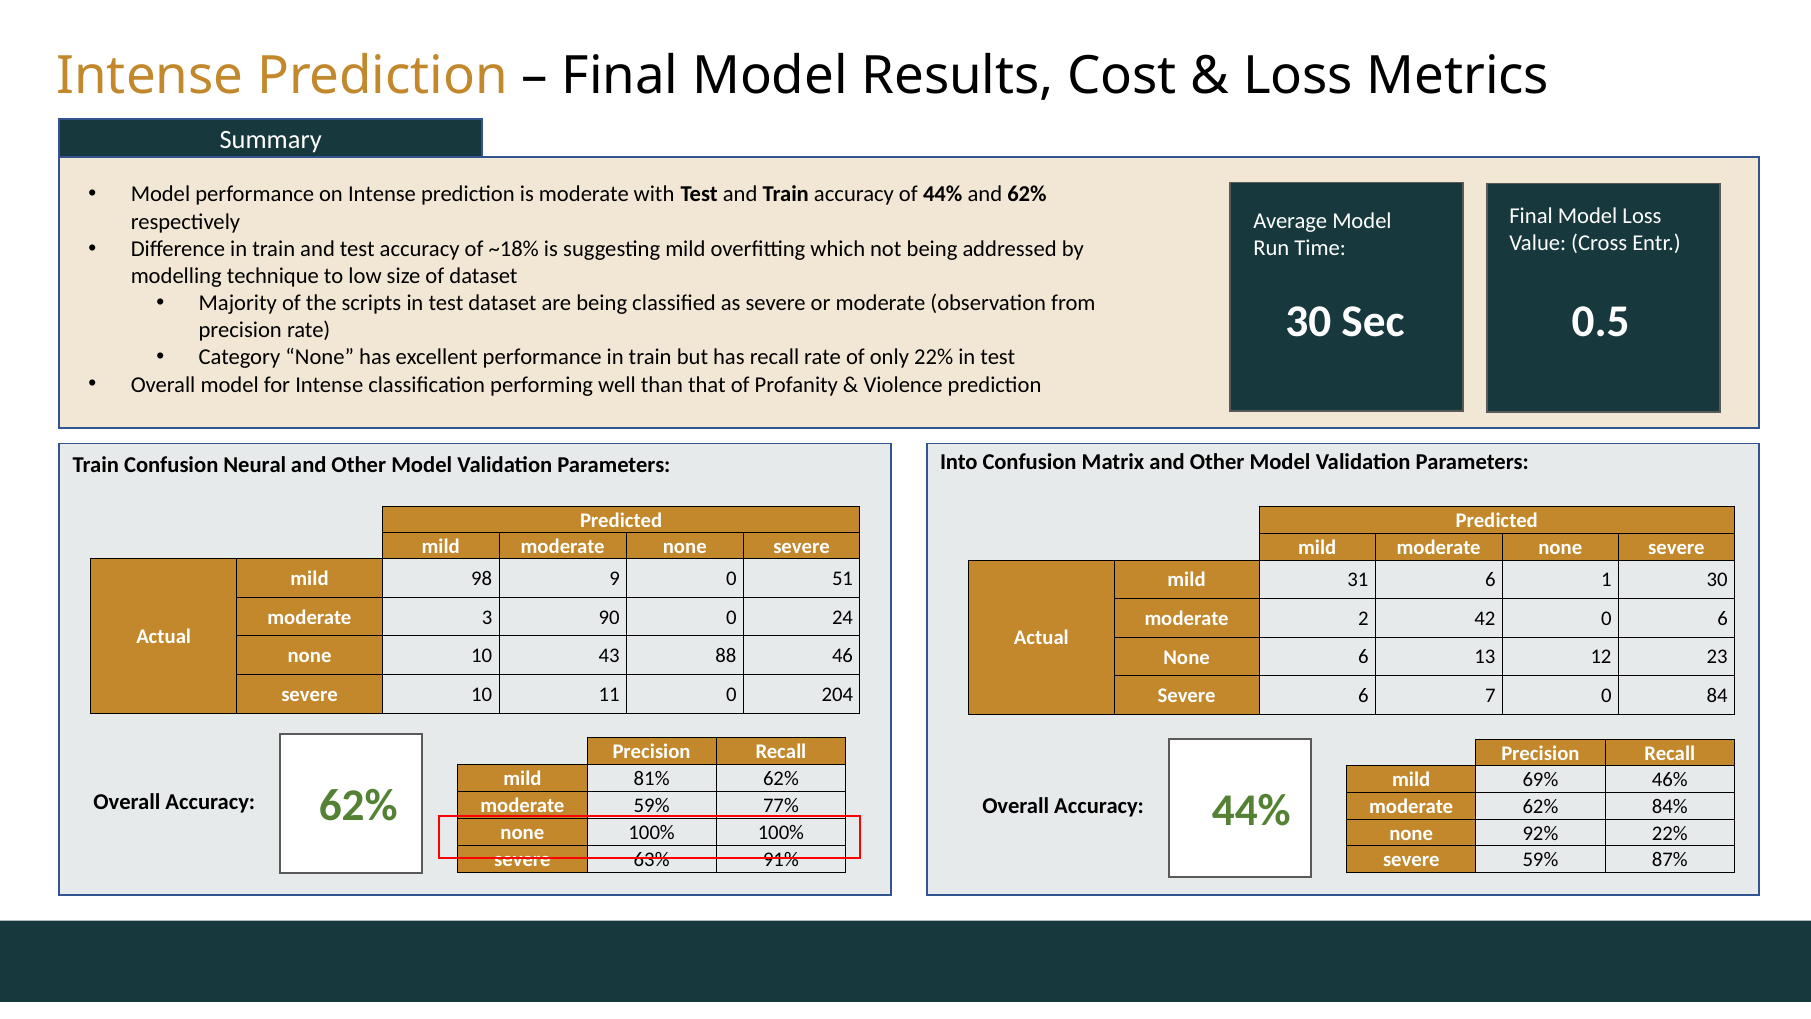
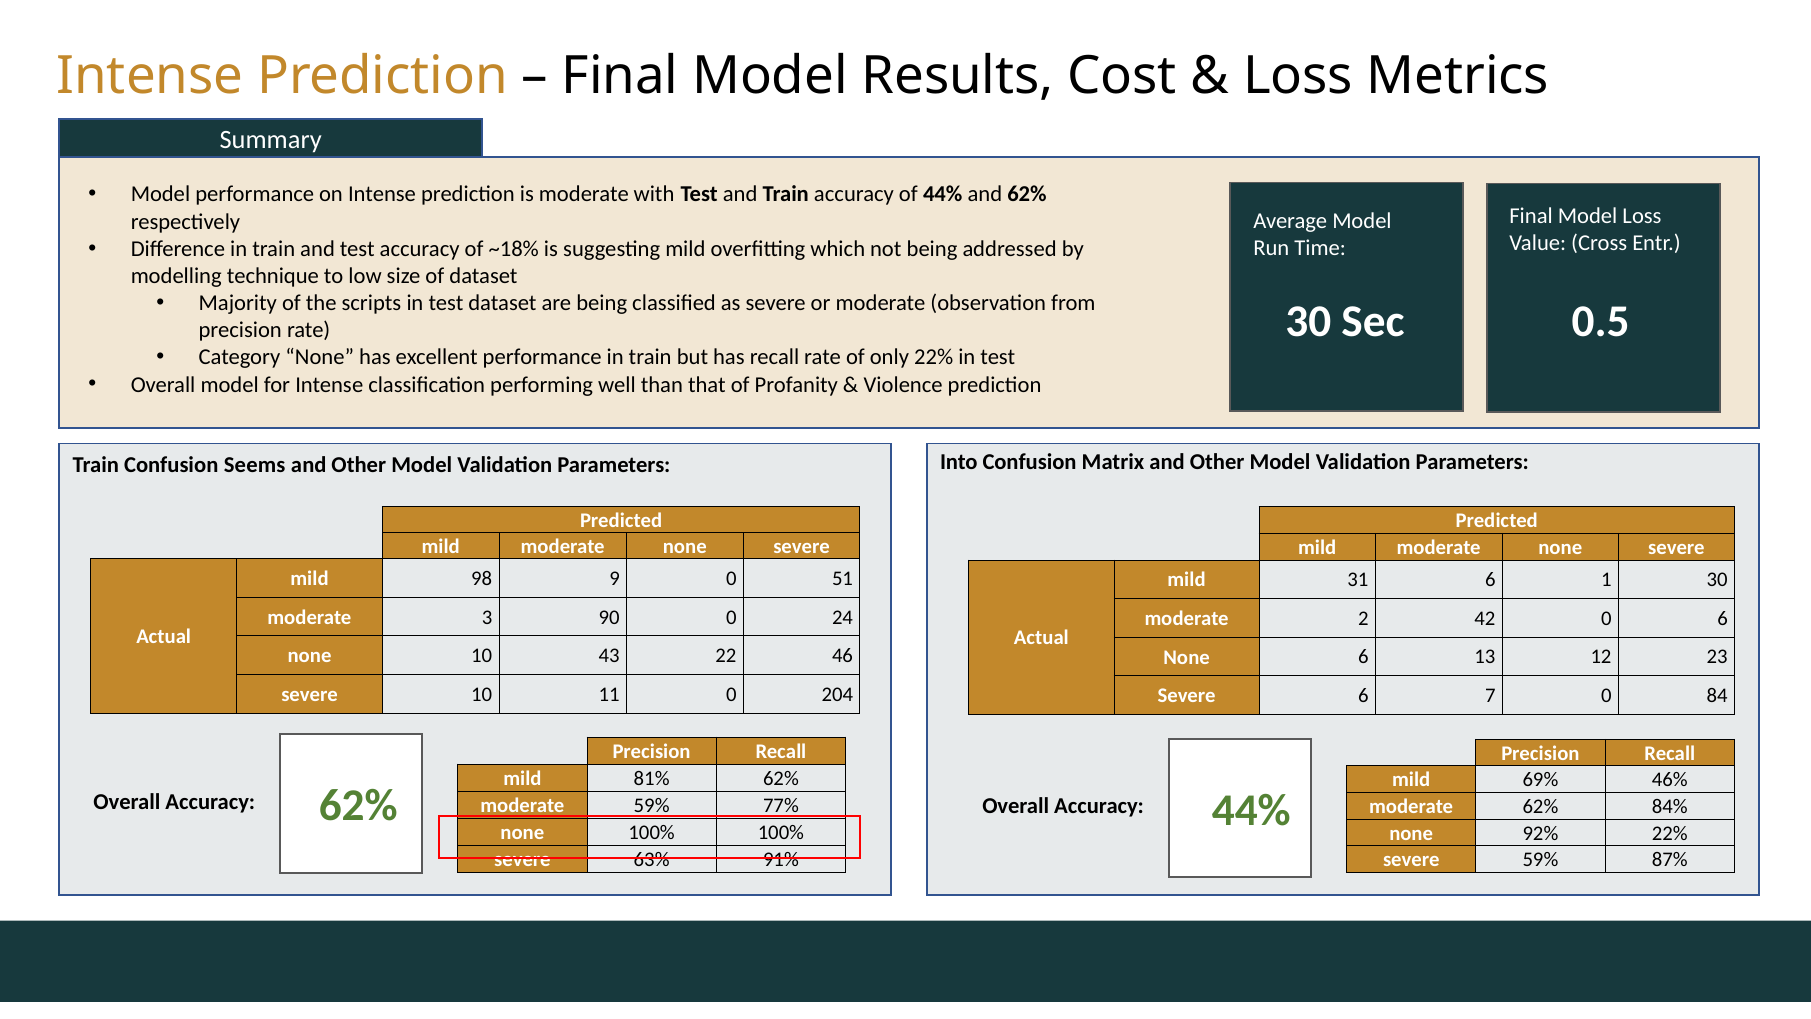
Neural: Neural -> Seems
88: 88 -> 22
